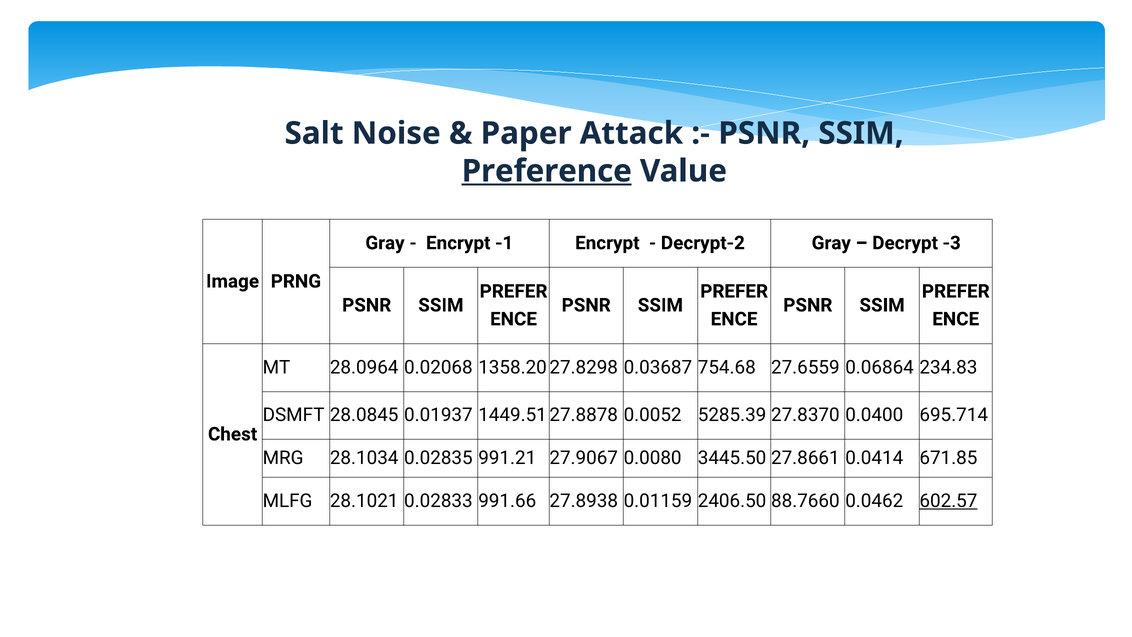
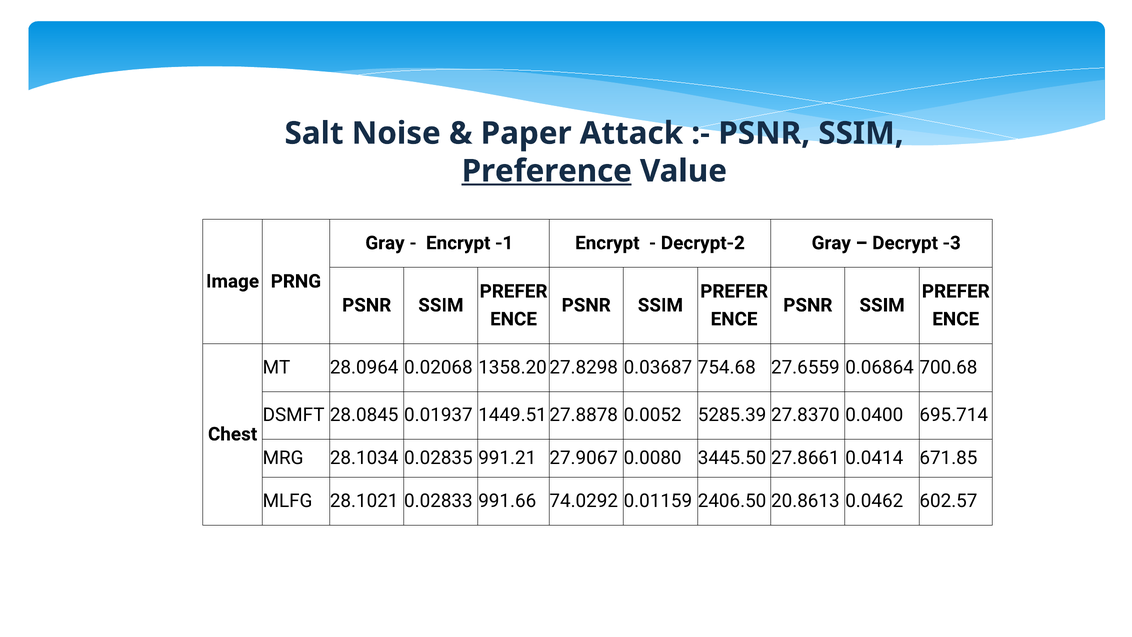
234.83: 234.83 -> 700.68
27.8938: 27.8938 -> 74.0292
88.7660: 88.7660 -> 20.8613
602.57 underline: present -> none
